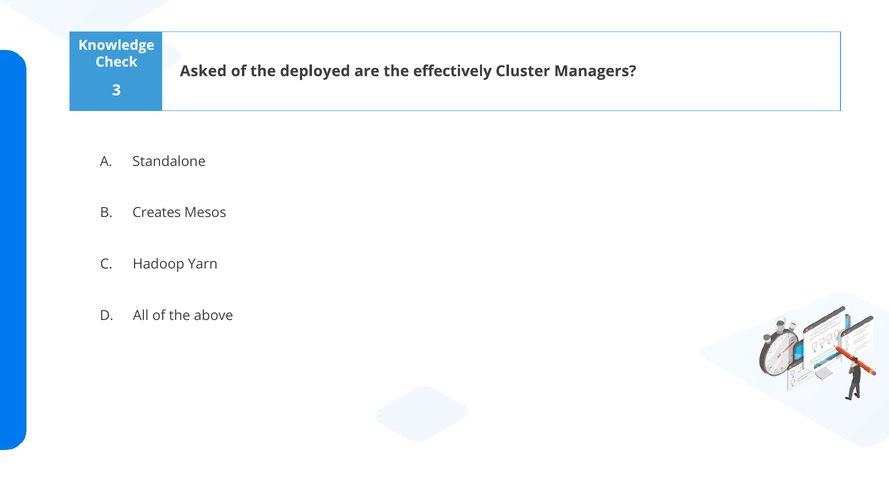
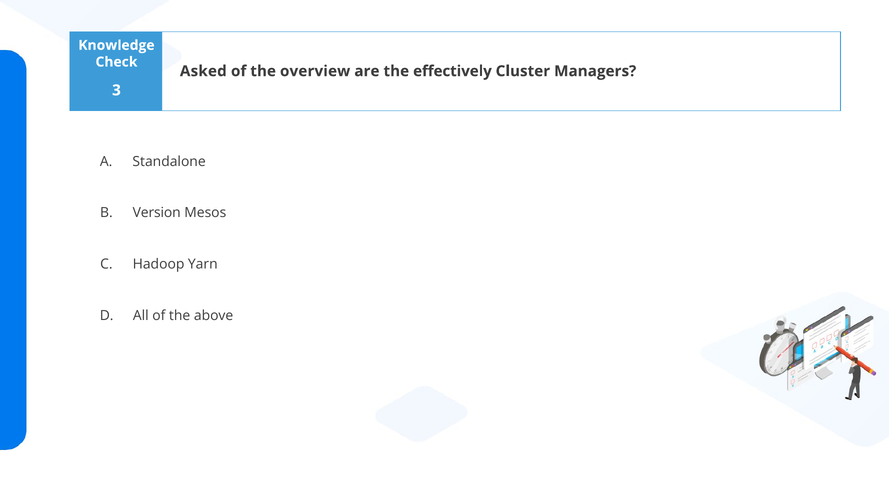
deployed: deployed -> overview
Creates: Creates -> Version
